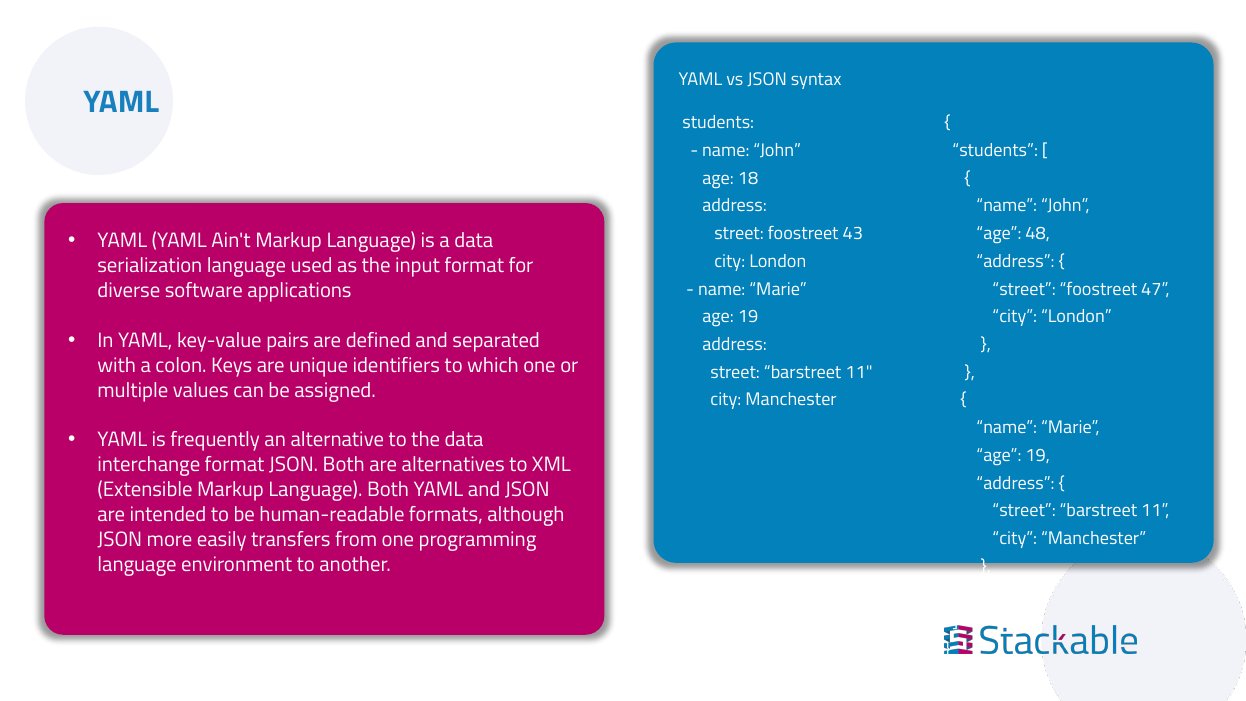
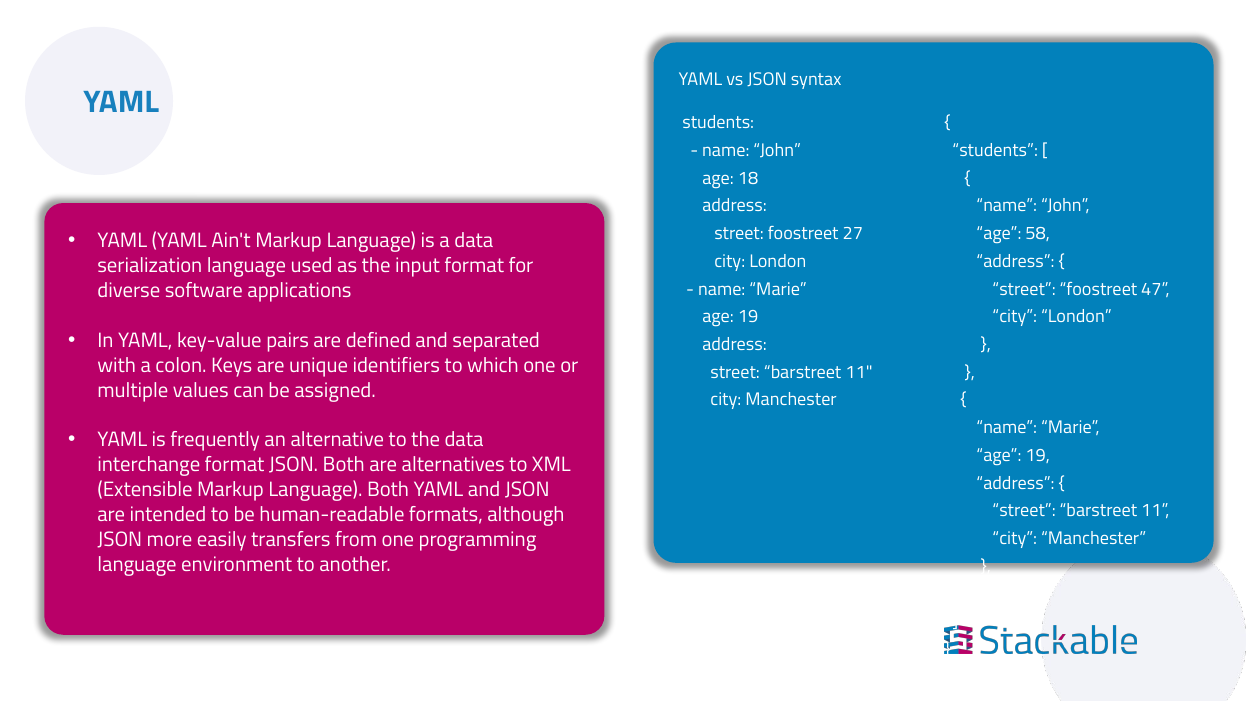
43: 43 -> 27
48: 48 -> 58
